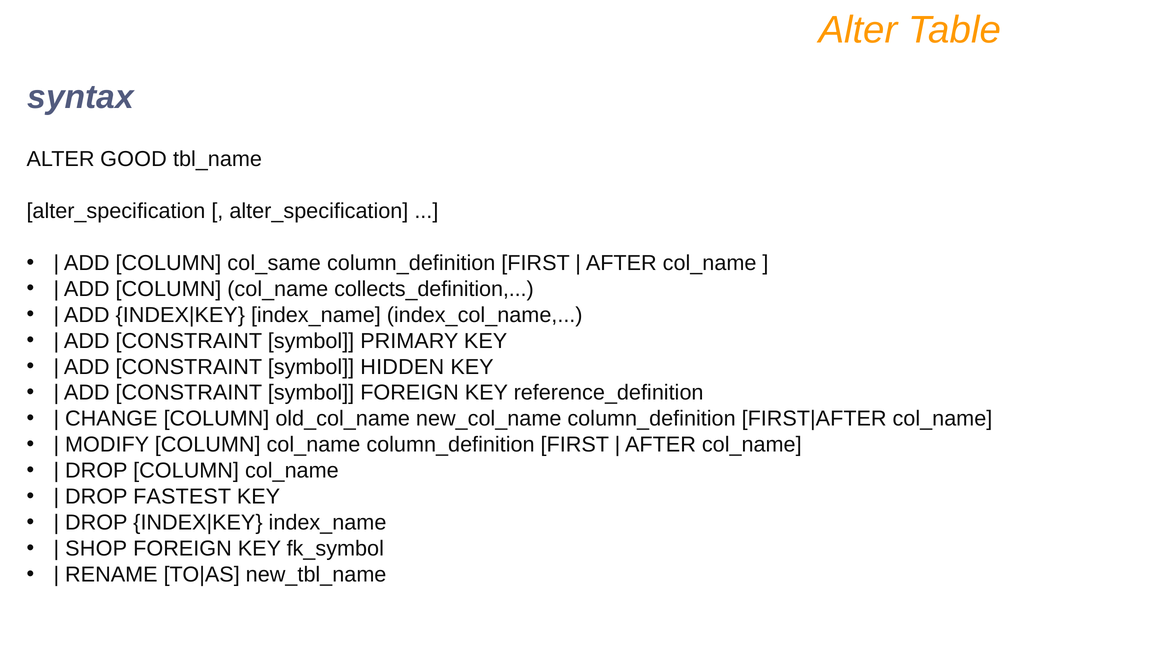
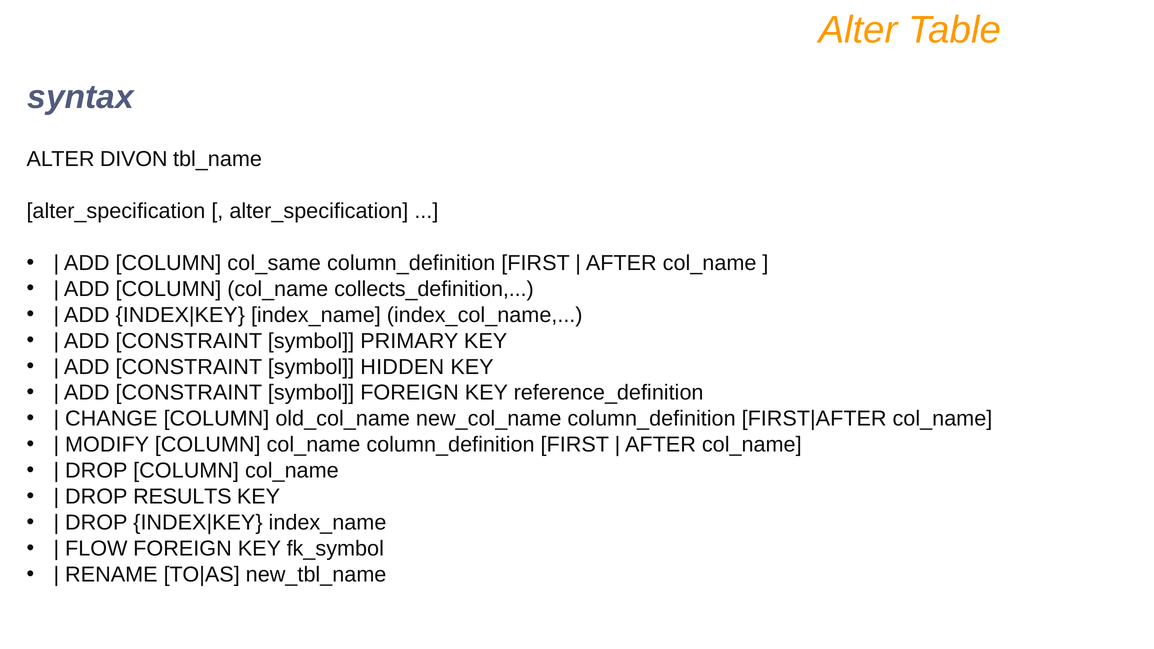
GOOD: GOOD -> DIVON
FASTEST: FASTEST -> RESULTS
SHOP: SHOP -> FLOW
